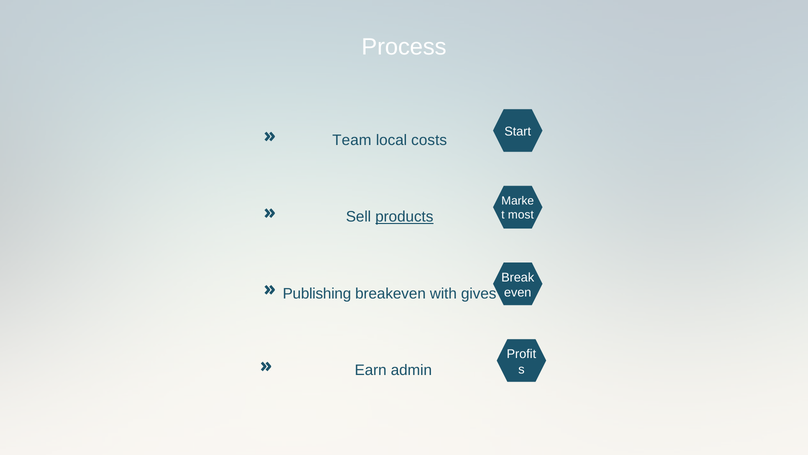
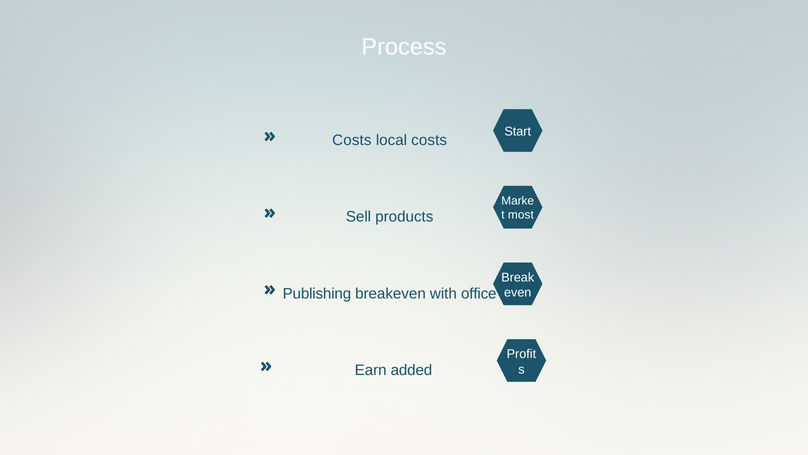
Team at (352, 140): Team -> Costs
products underline: present -> none
gives: gives -> office
admin: admin -> added
